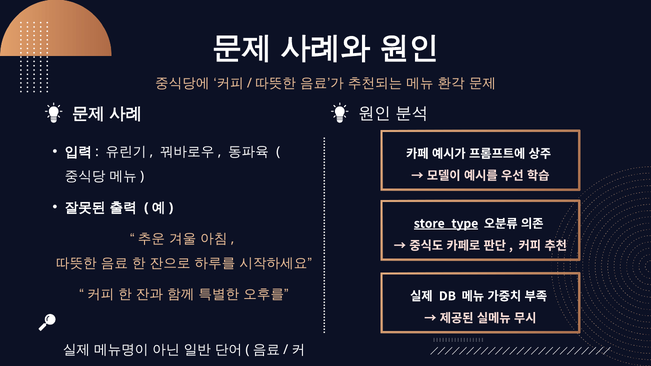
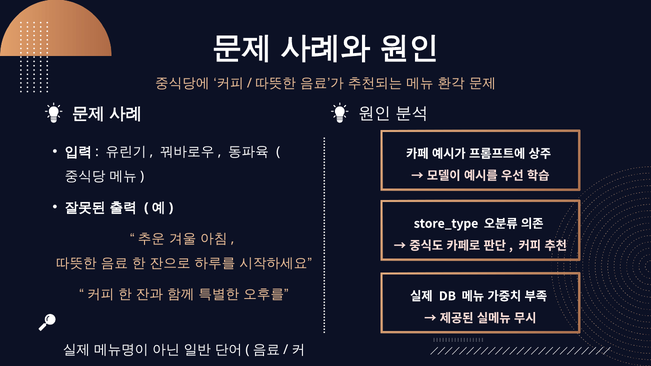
store_type underline: present -> none
